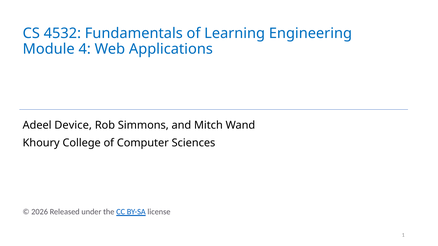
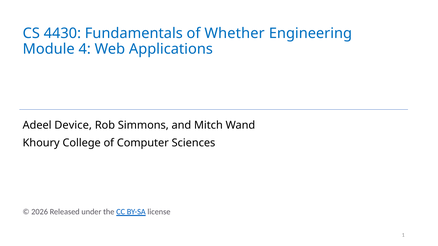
4532: 4532 -> 4430
Learning: Learning -> Whether
